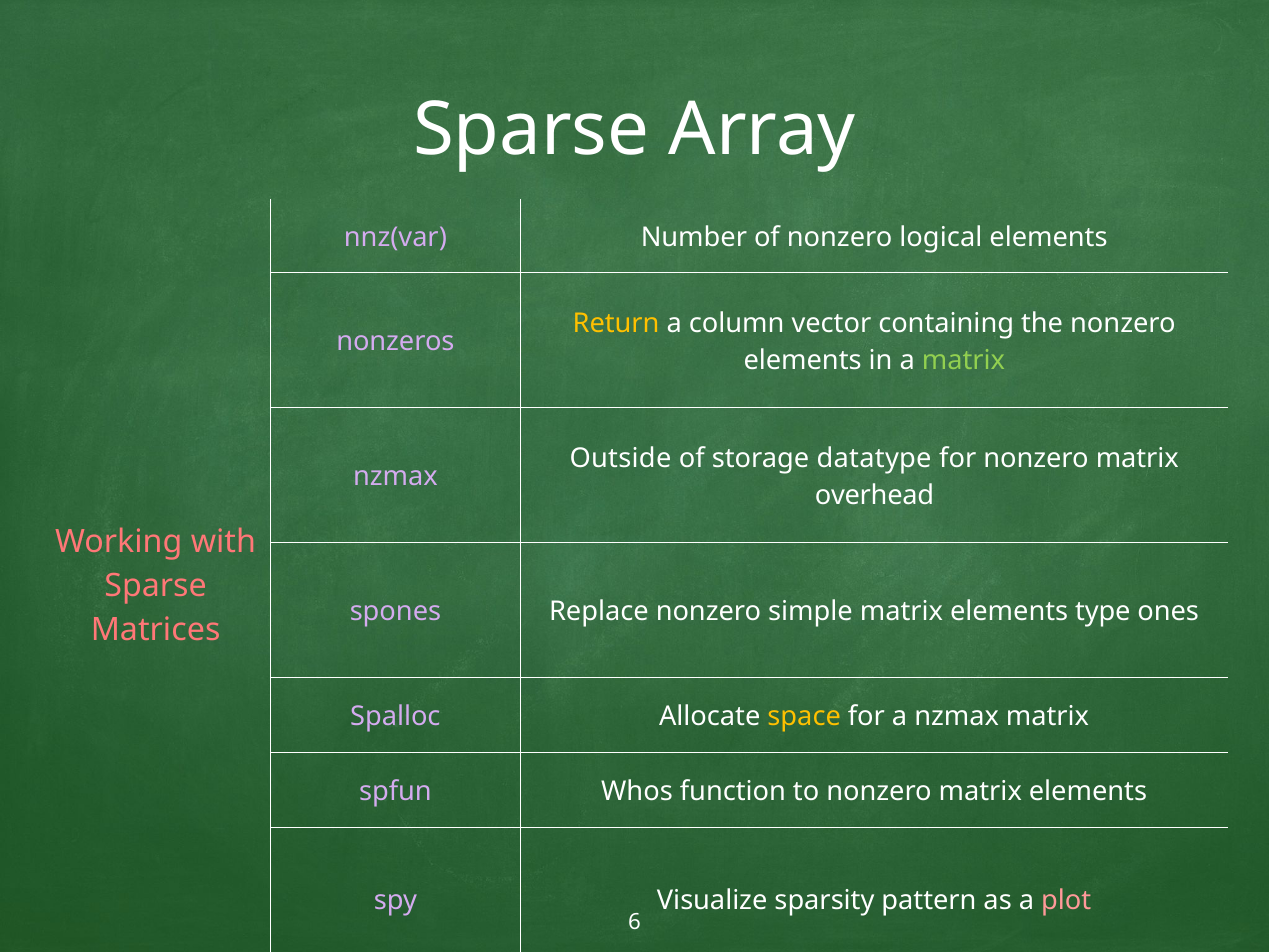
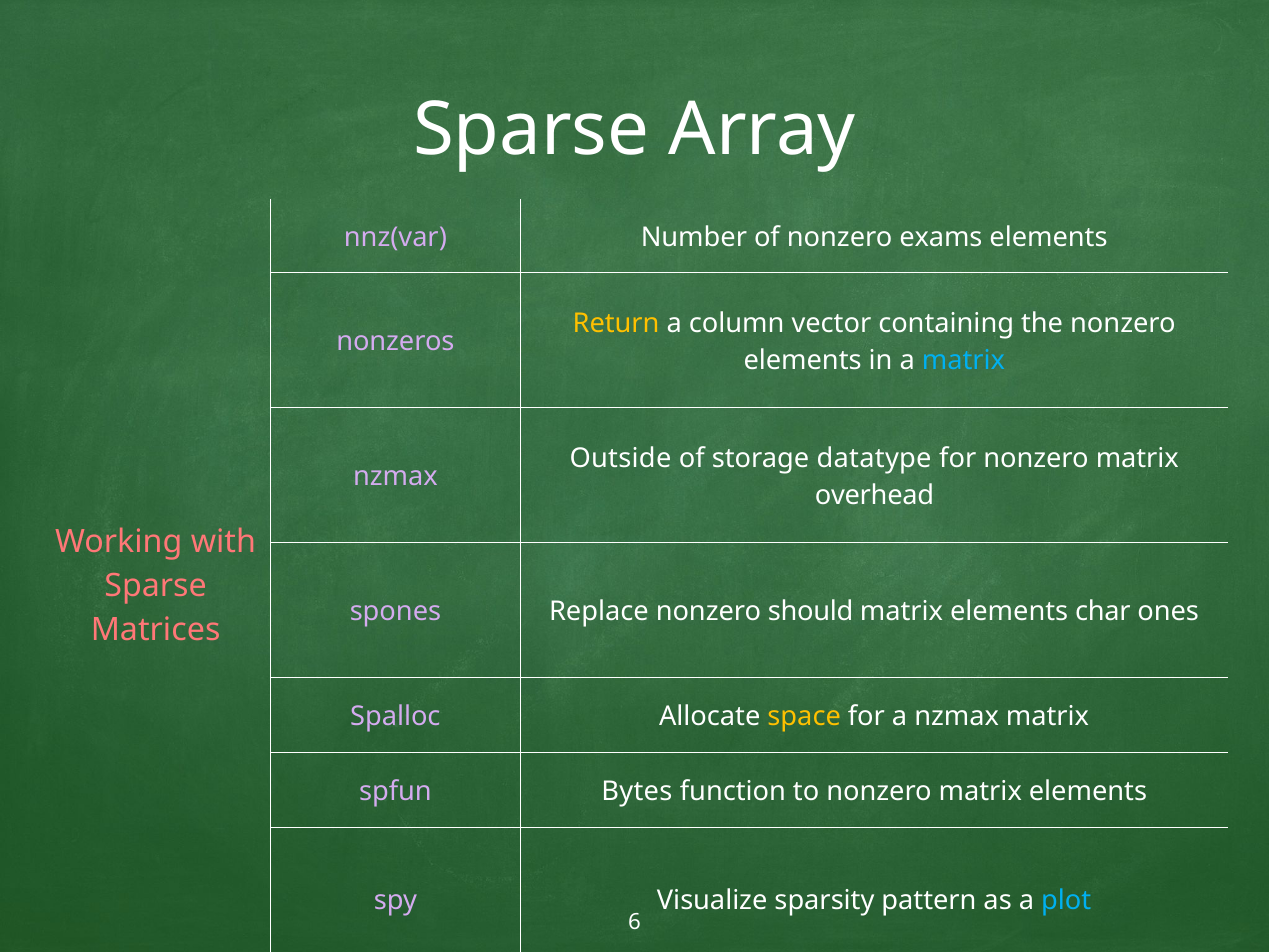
logical: logical -> exams
matrix at (963, 360) colour: light green -> light blue
simple: simple -> should
type: type -> char
Whos: Whos -> Bytes
plot colour: pink -> light blue
